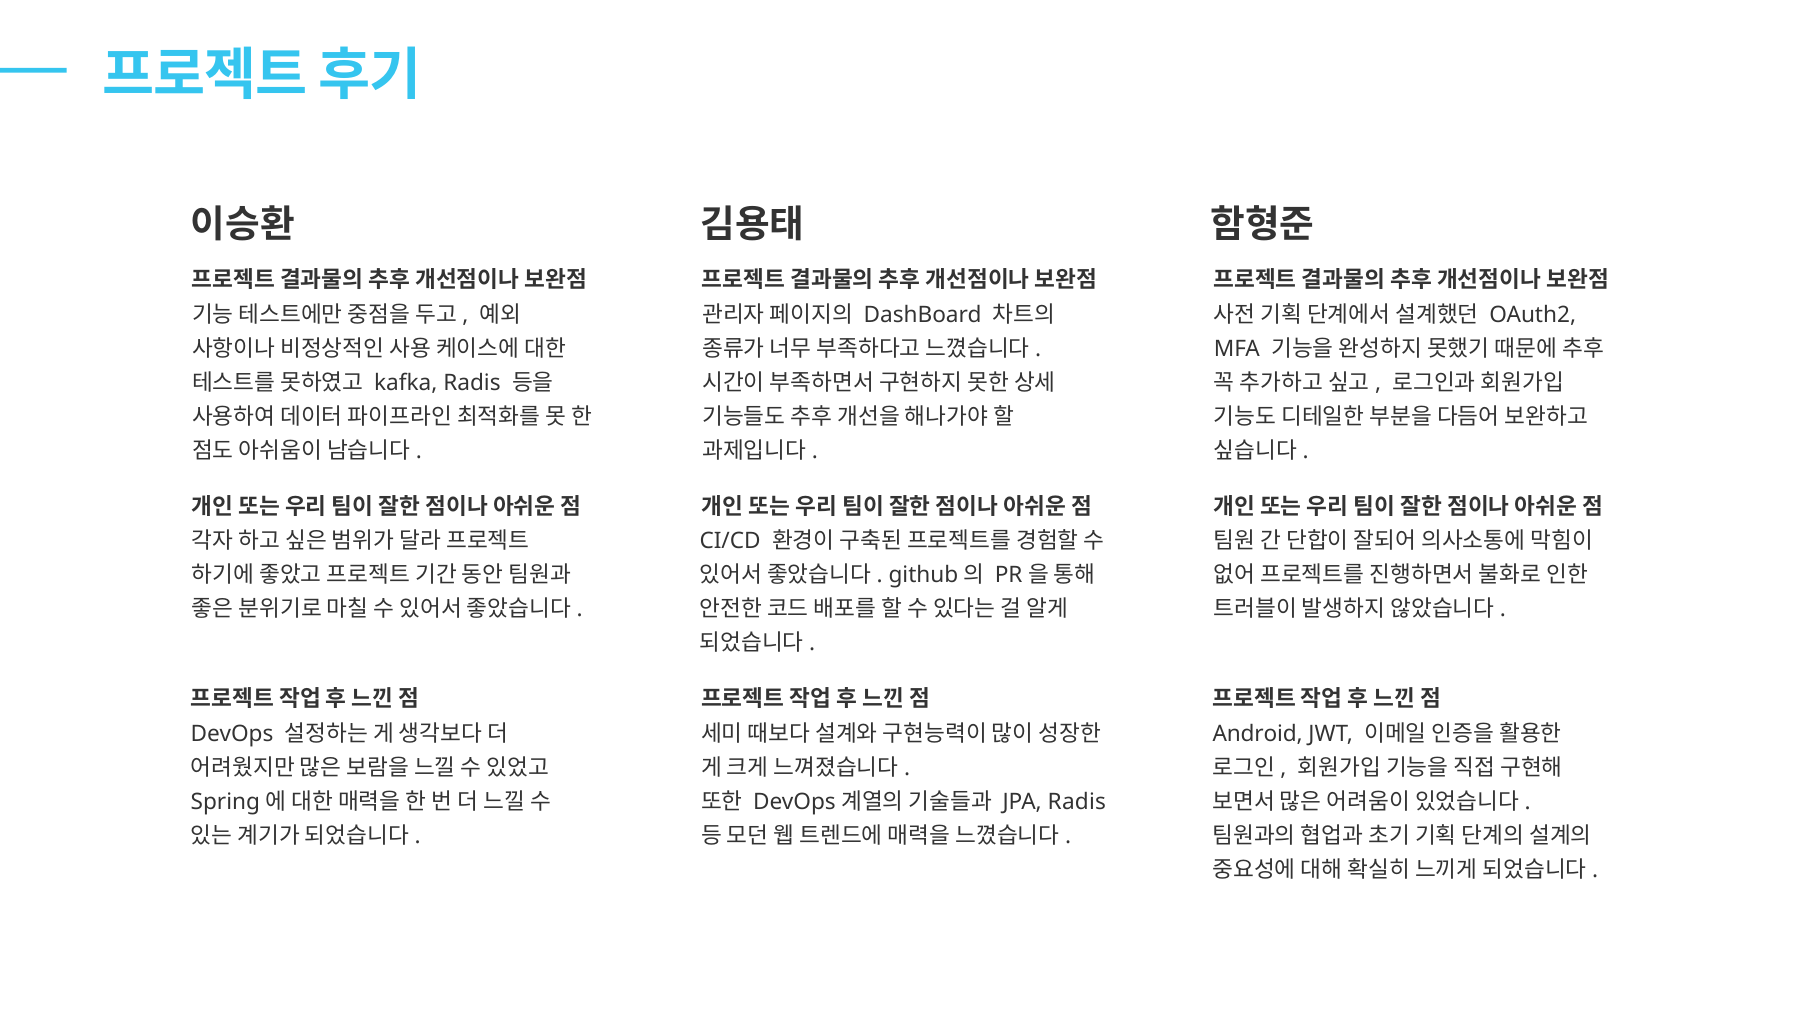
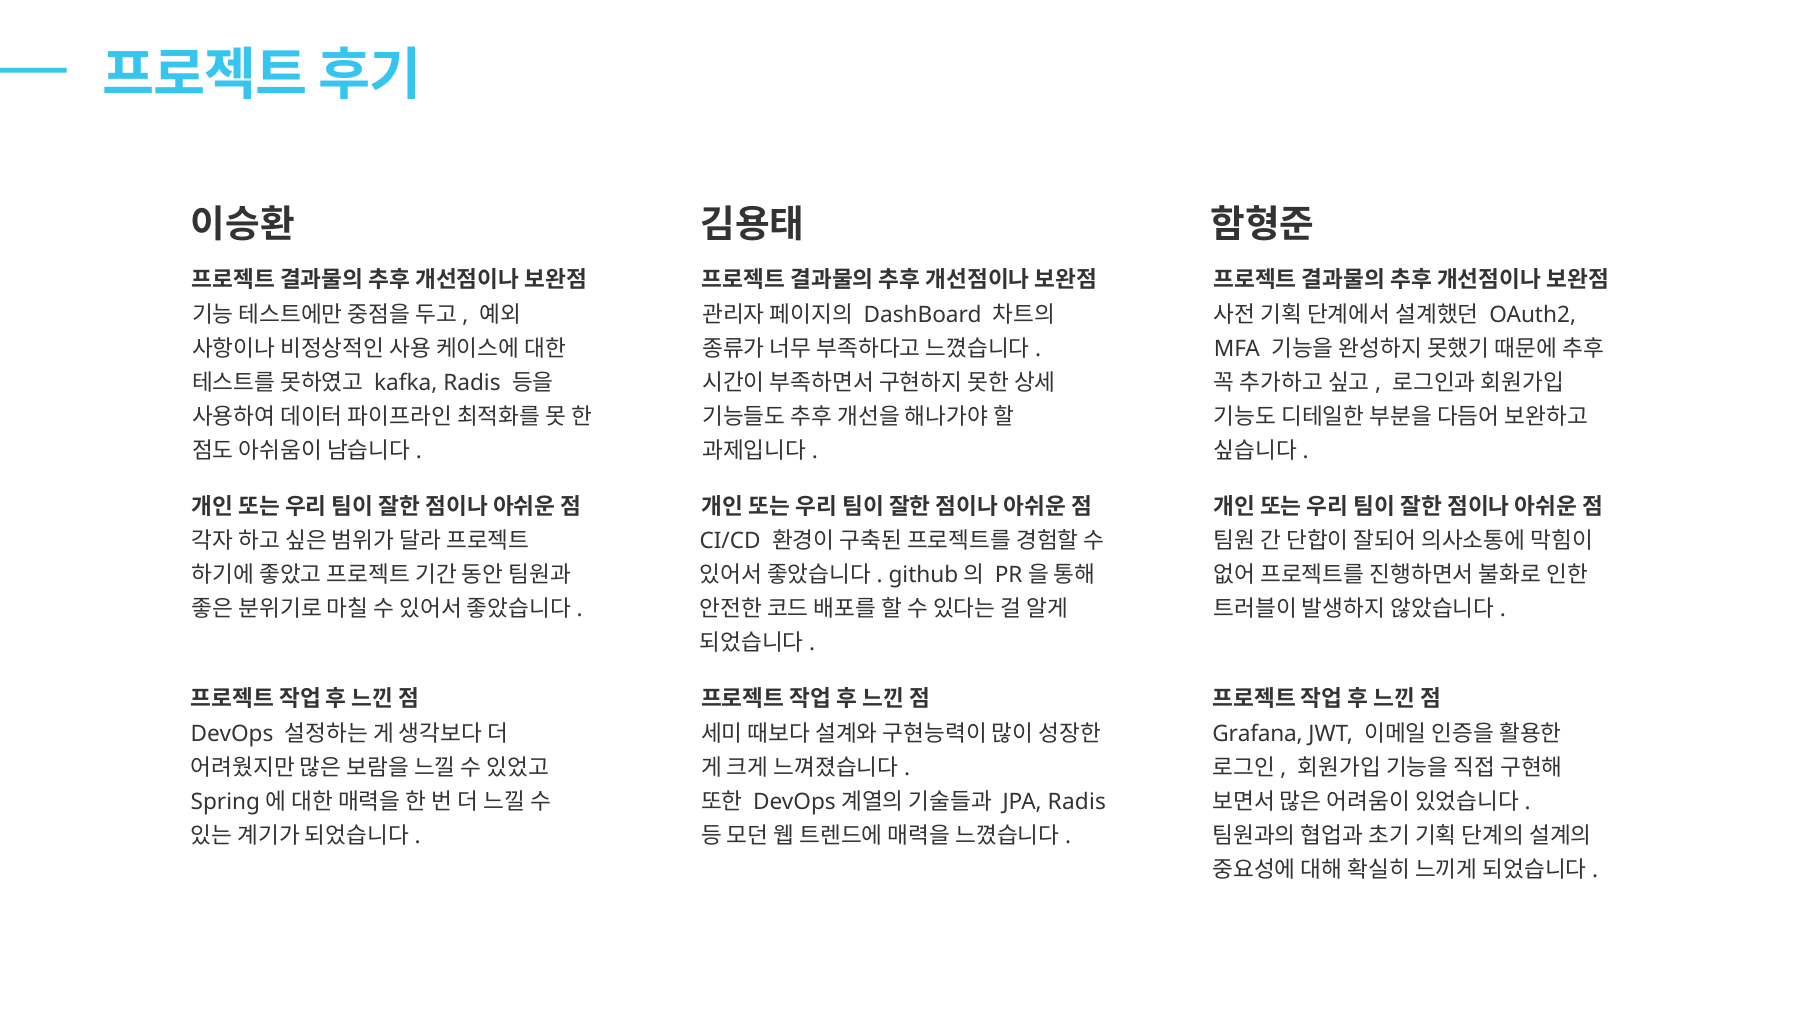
Android: Android -> Grafana
